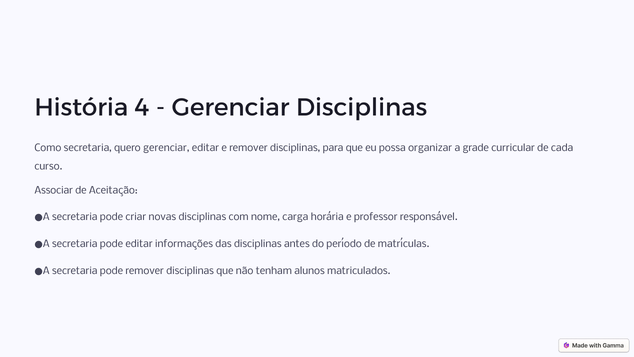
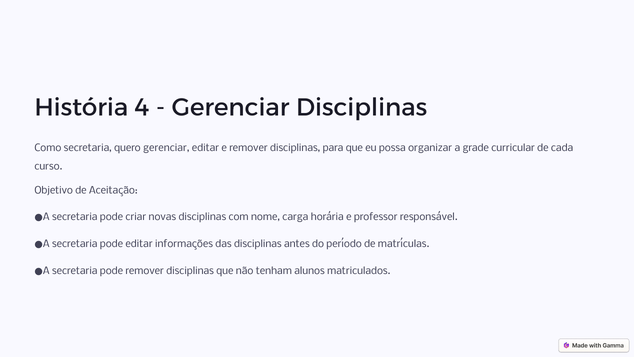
Associar: Associar -> Objetivo
